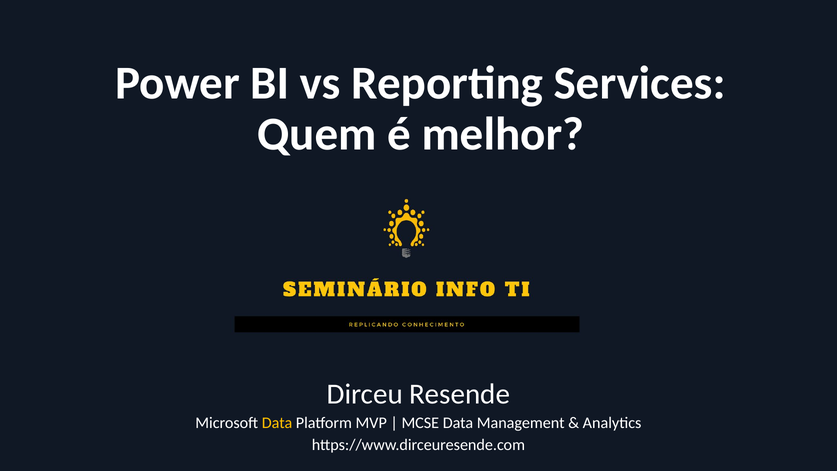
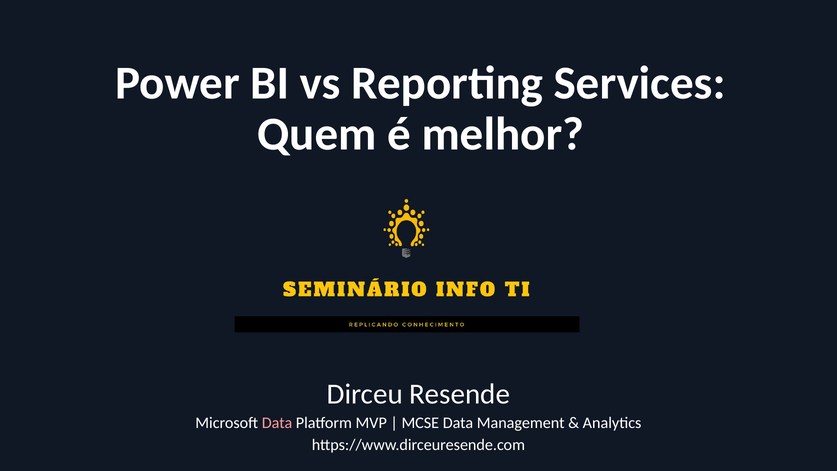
Data at (277, 423) colour: yellow -> pink
